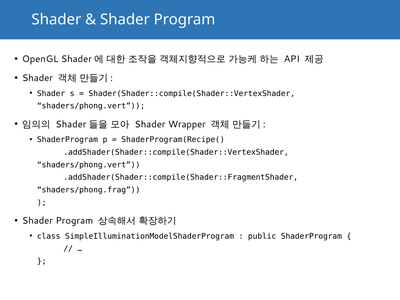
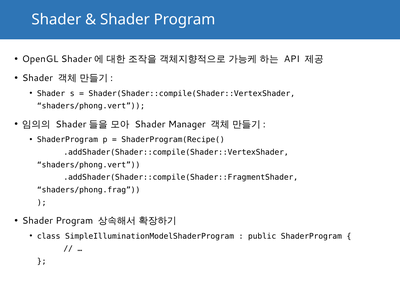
Wrapper: Wrapper -> Manager
